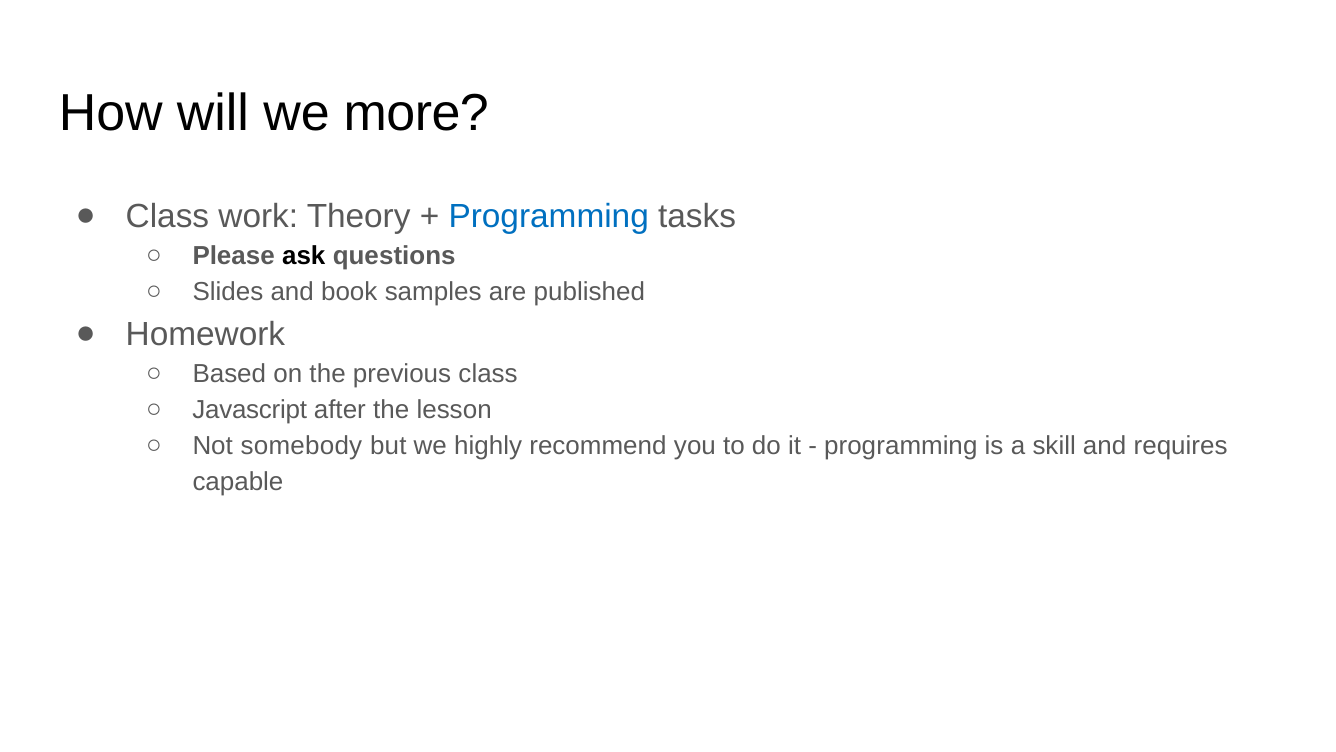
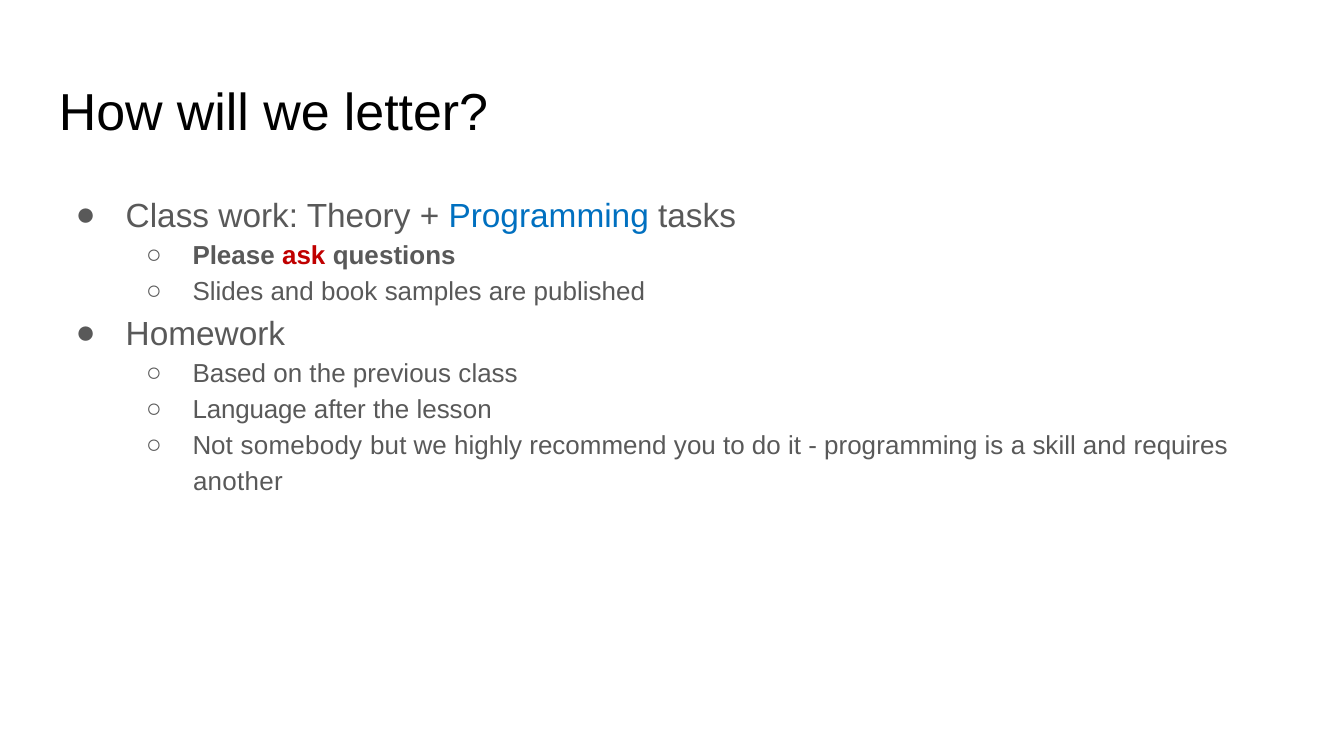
more: more -> letter
ask colour: black -> red
Javascript: Javascript -> Language
capable: capable -> another
